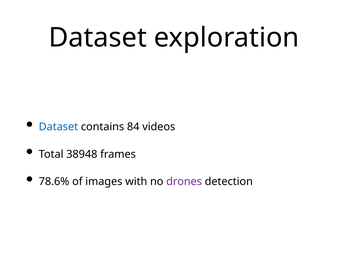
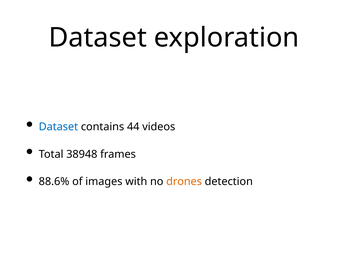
84: 84 -> 44
78.6%: 78.6% -> 88.6%
drones colour: purple -> orange
